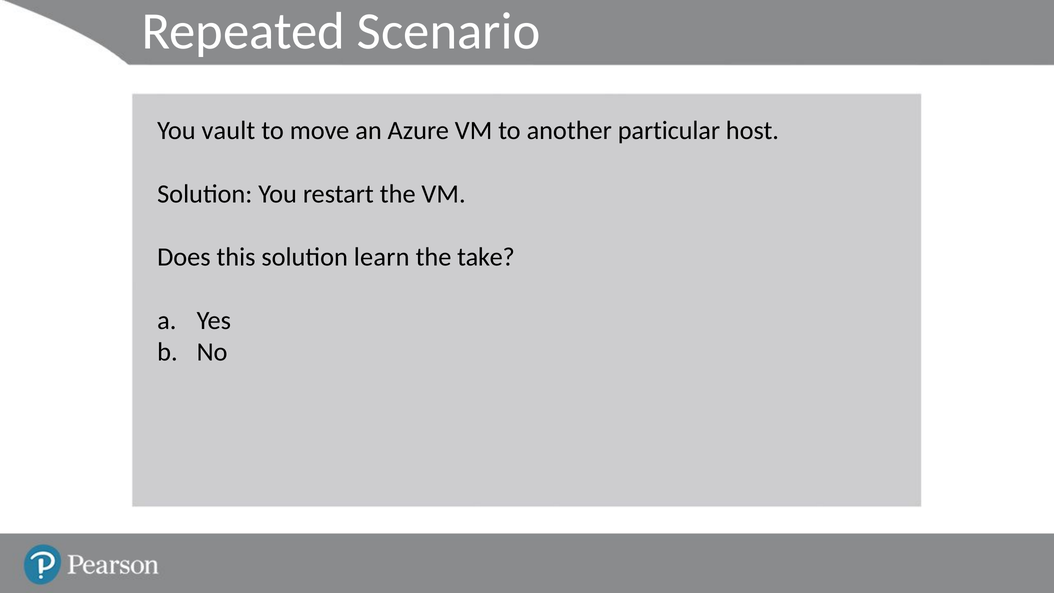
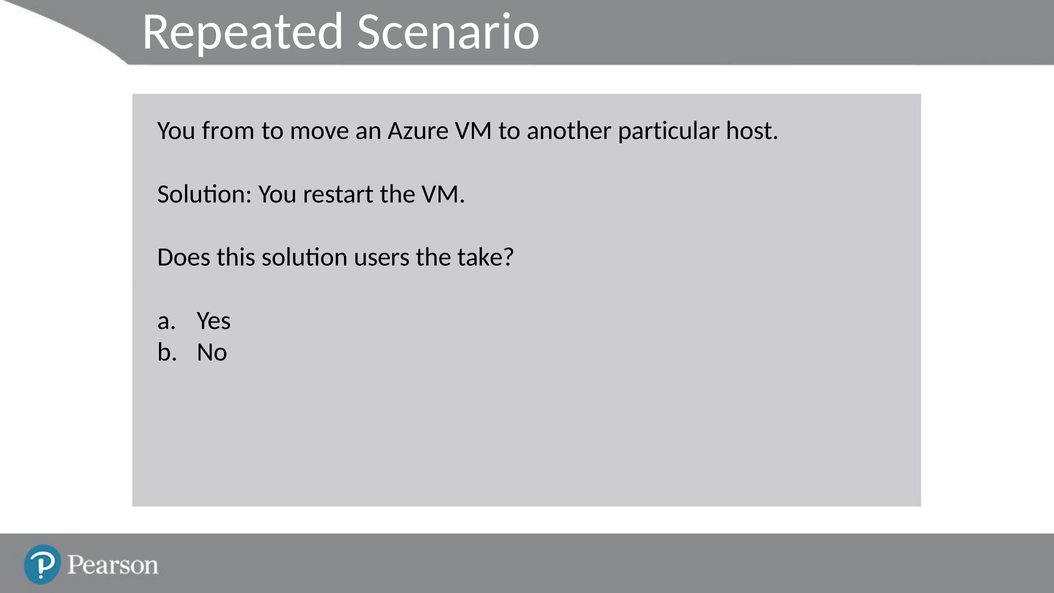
vault: vault -> from
learn: learn -> users
